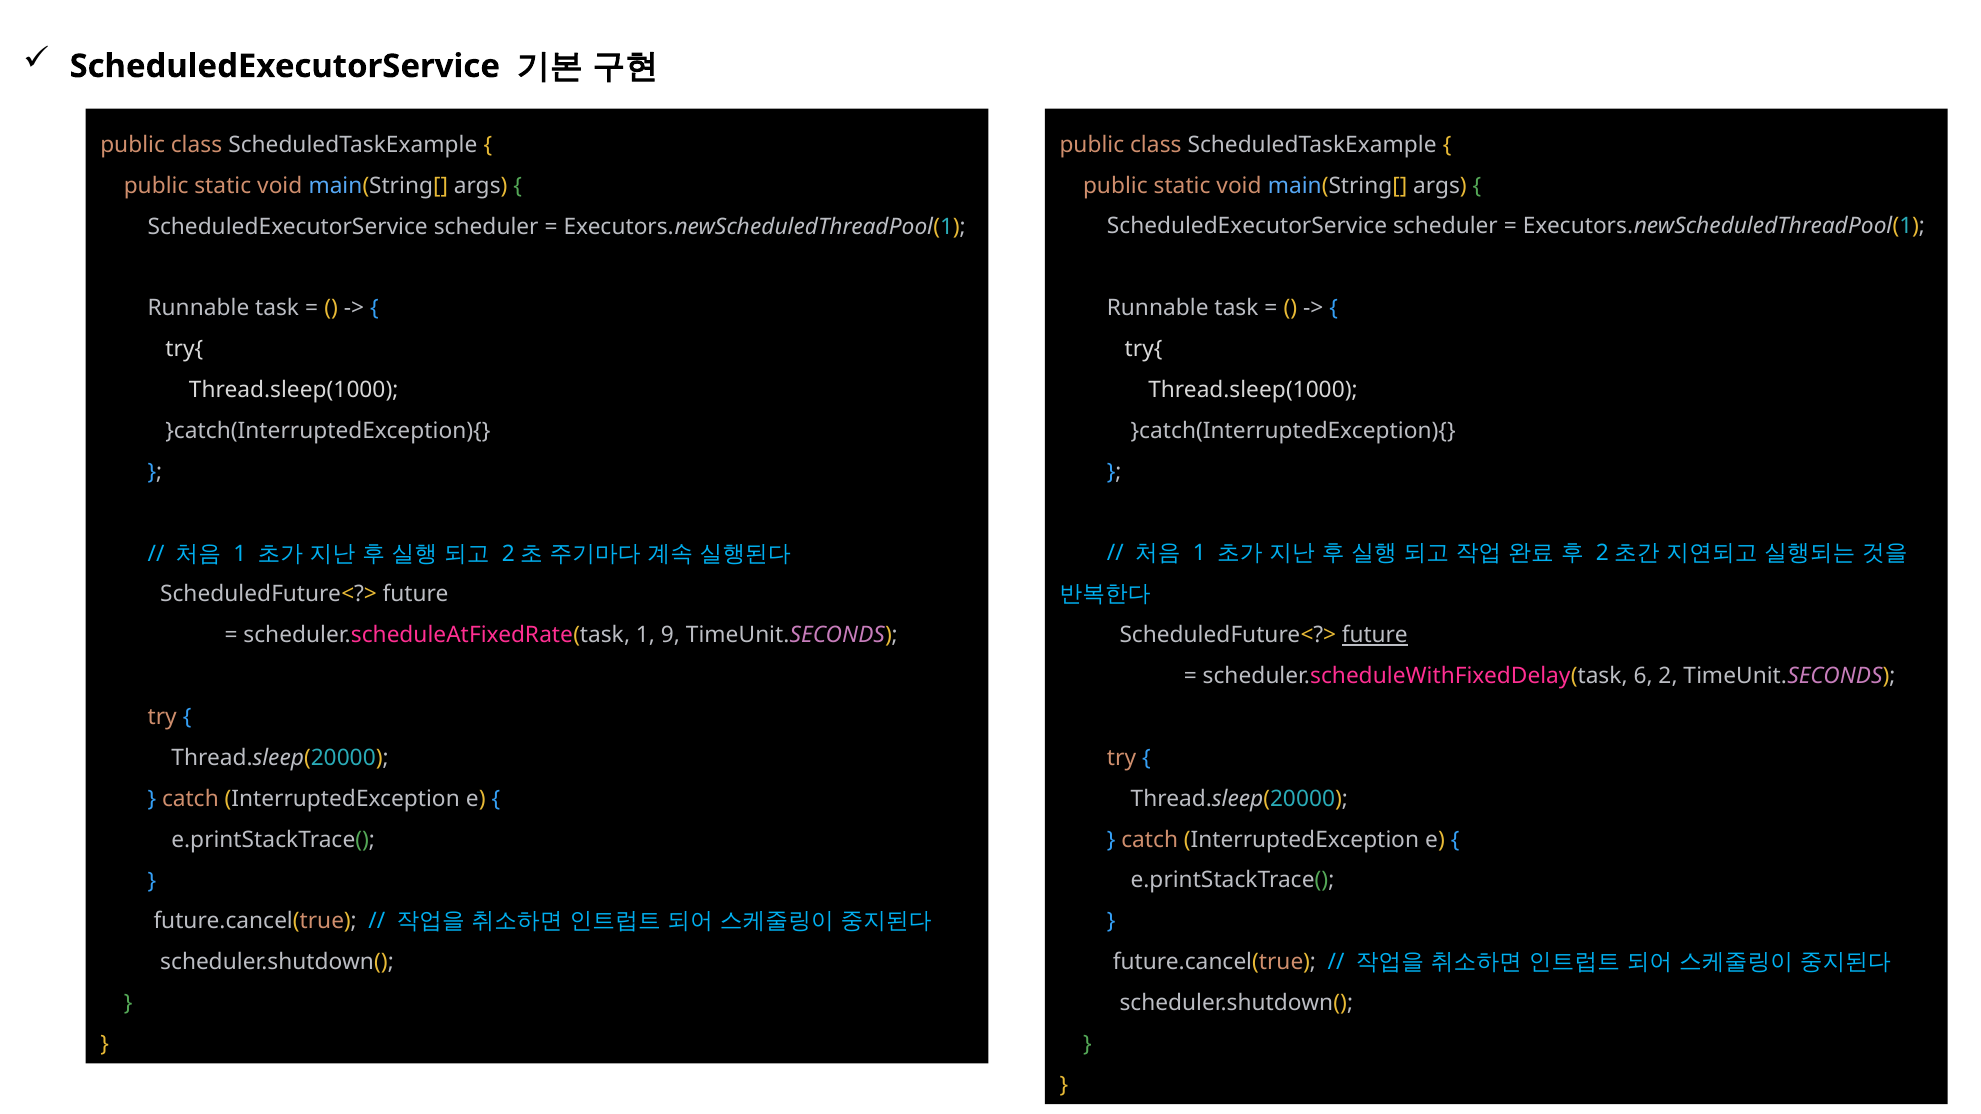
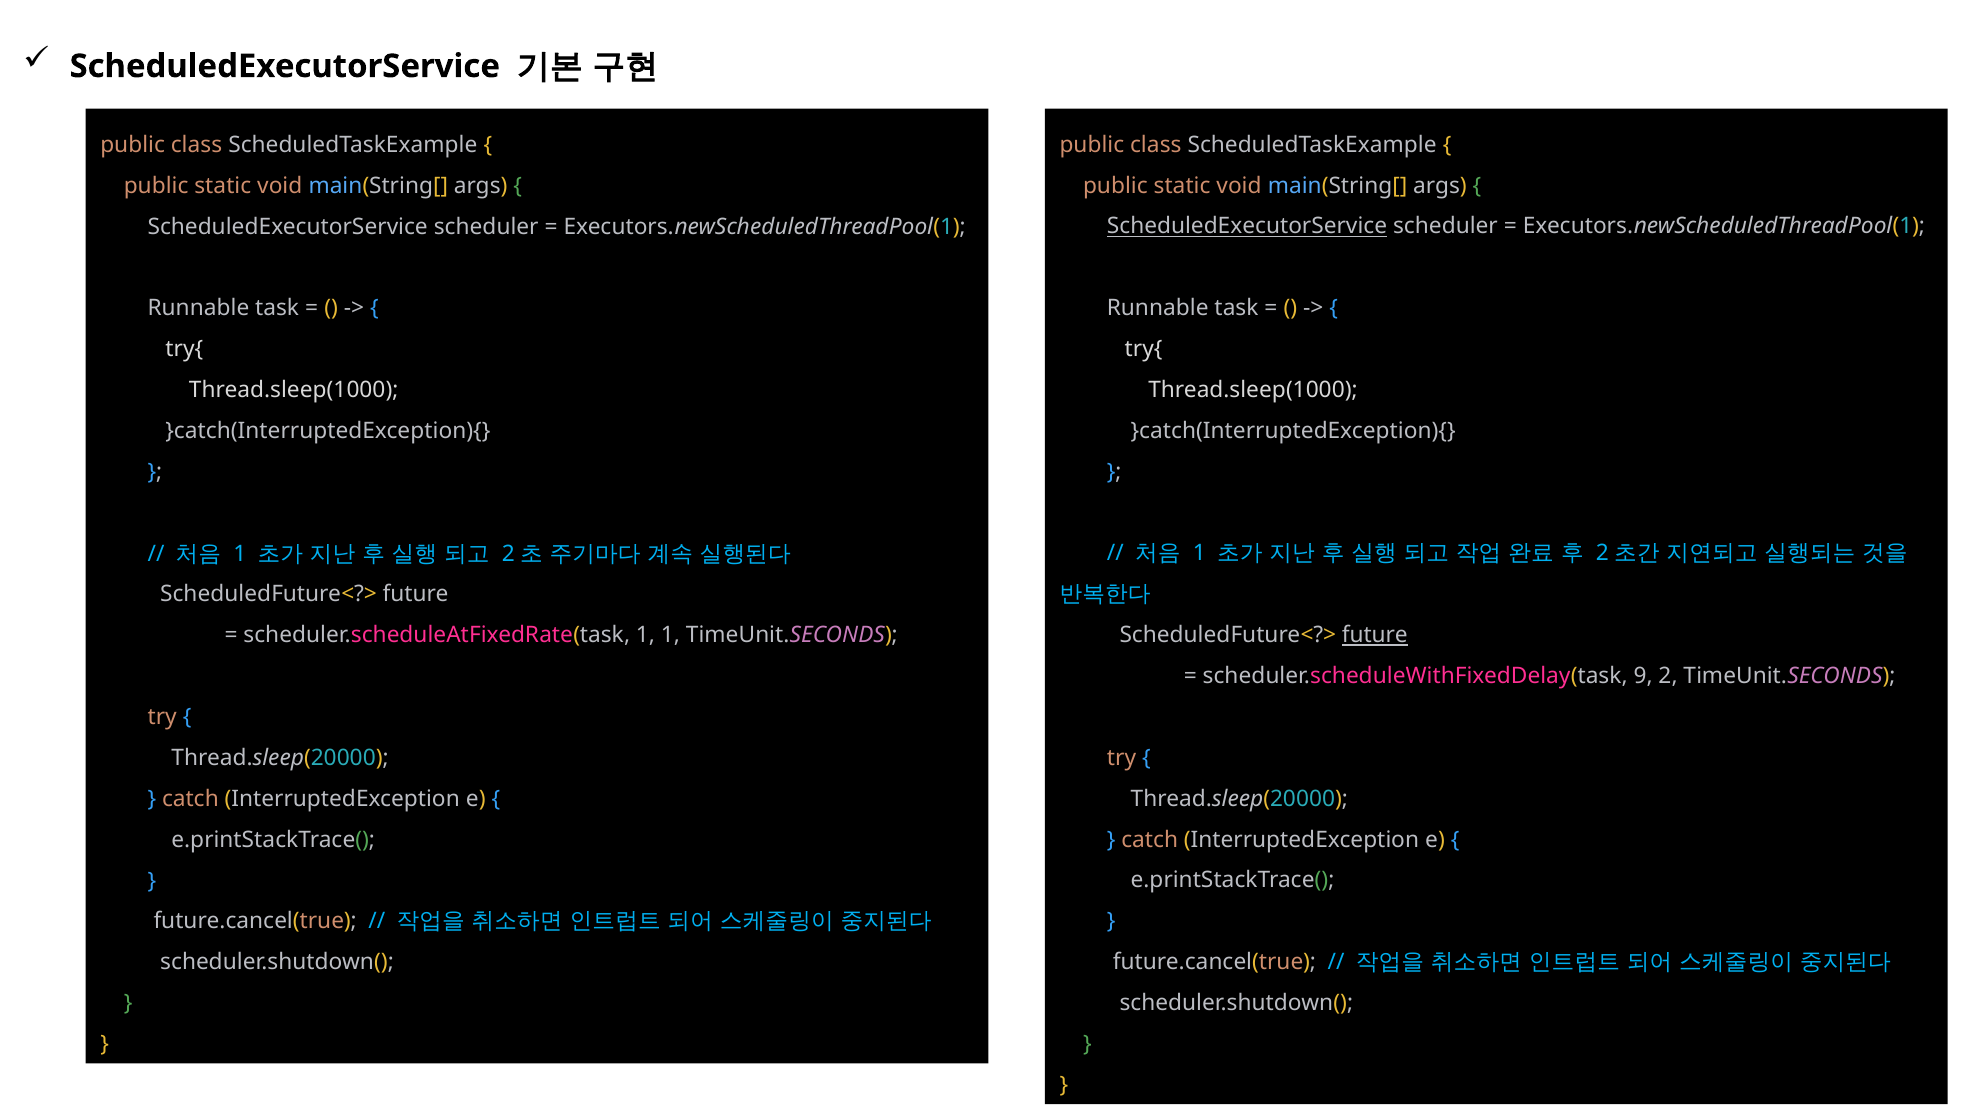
ScheduledExecutorService at (1247, 227) underline: none -> present
1 9: 9 -> 1
6: 6 -> 9
